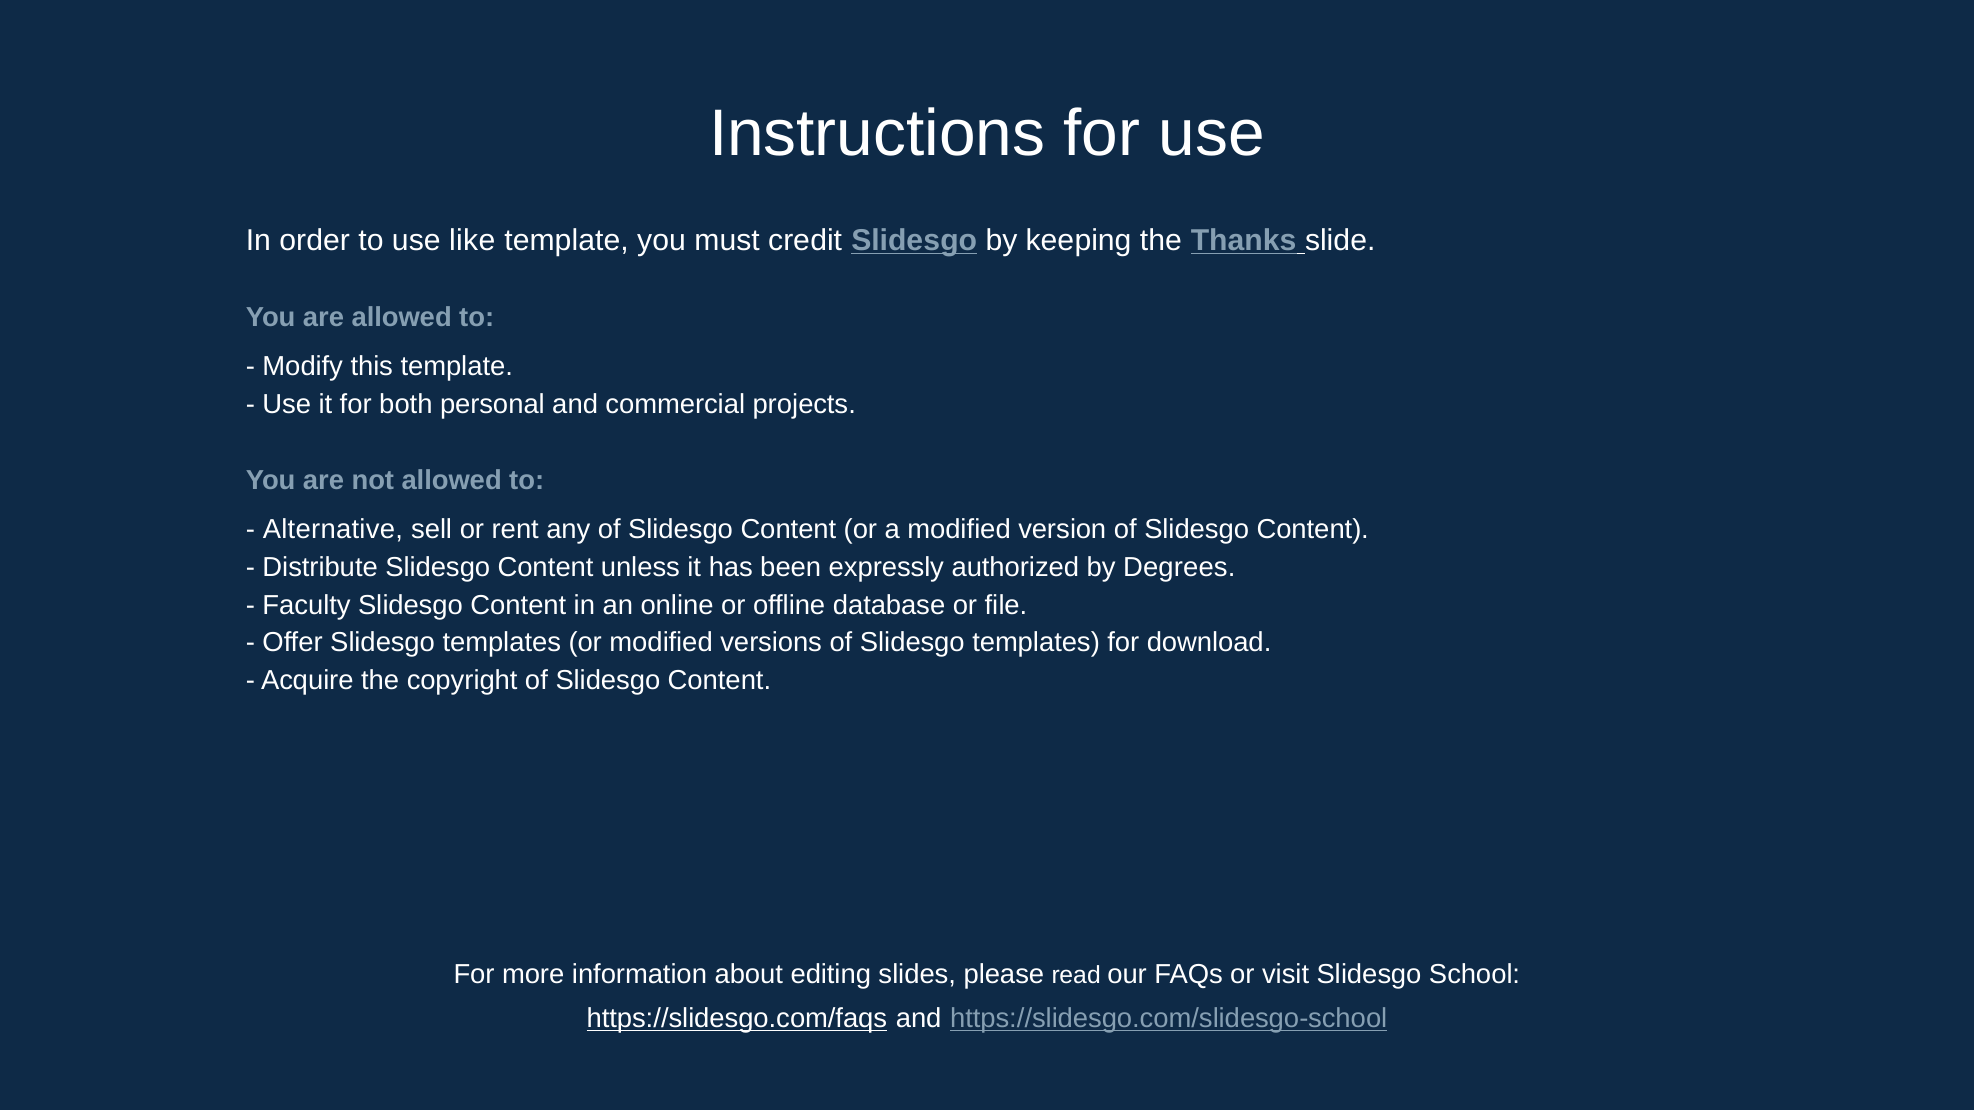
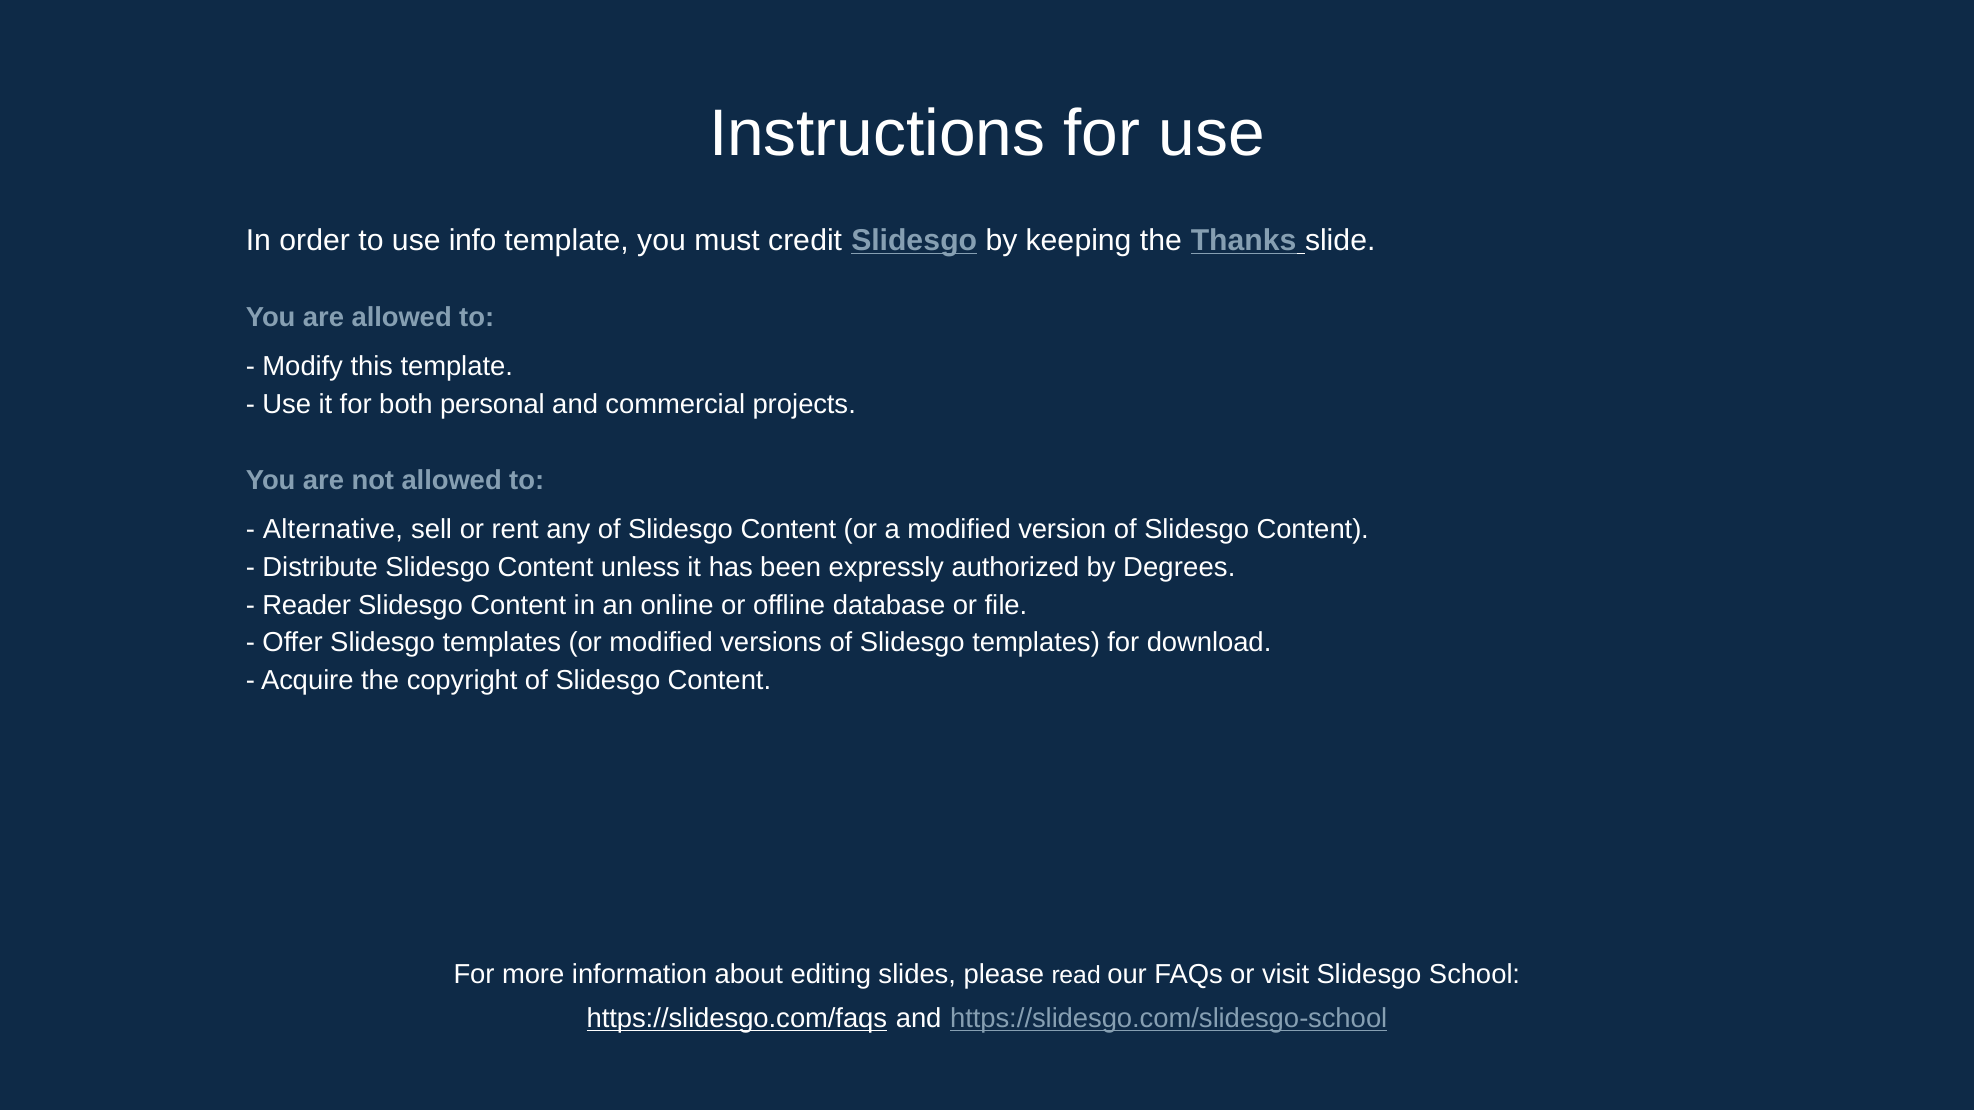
like: like -> info
Faculty: Faculty -> Reader
